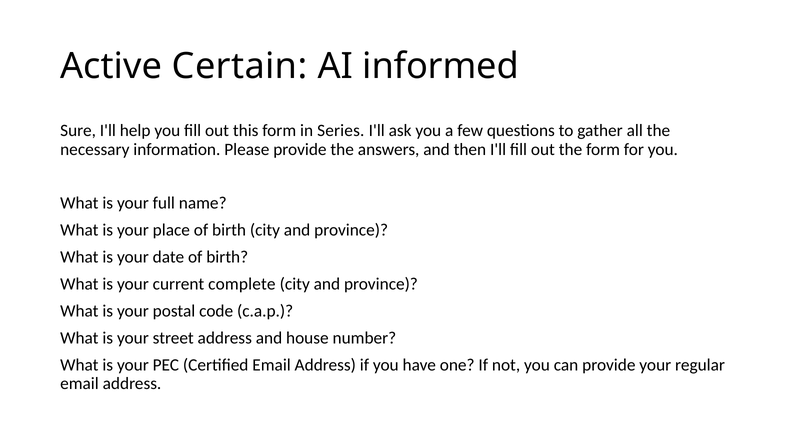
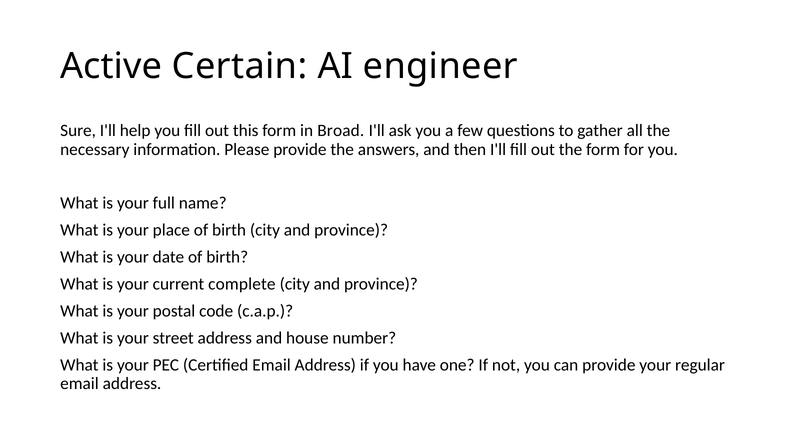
informed: informed -> engineer
Series: Series -> Broad
